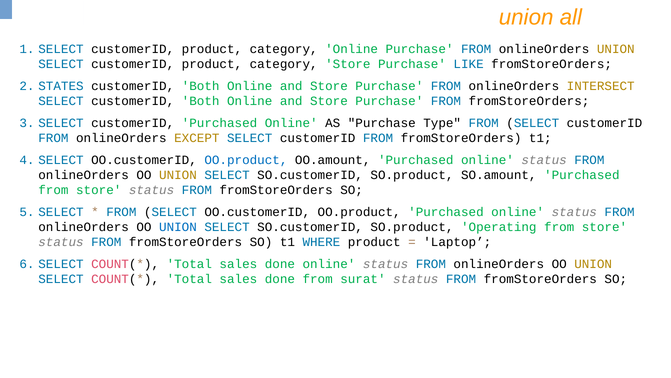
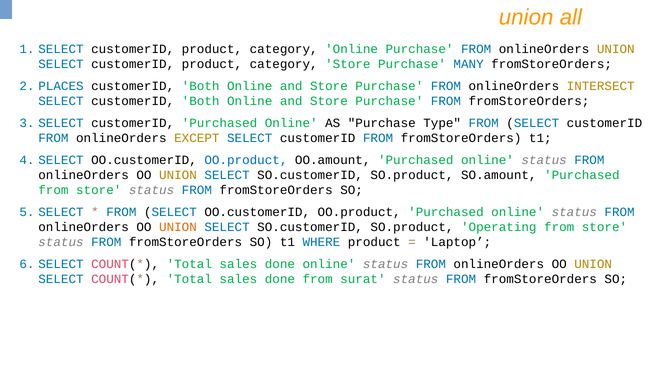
LIKE: LIKE -> MANY
STATES: STATES -> PLACES
UNION at (178, 227) colour: blue -> orange
